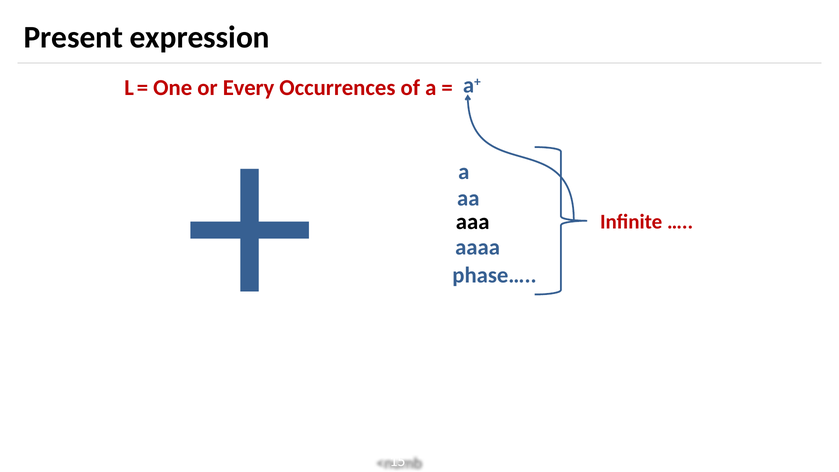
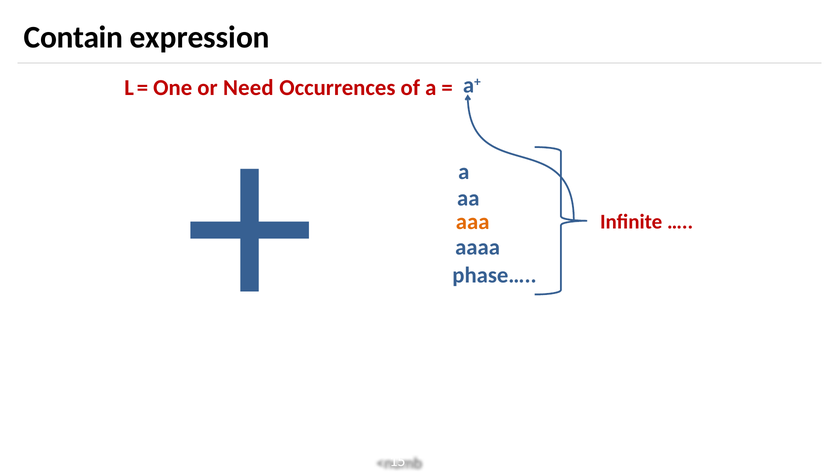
Present: Present -> Contain
Every: Every -> Need
aaa colour: black -> orange
